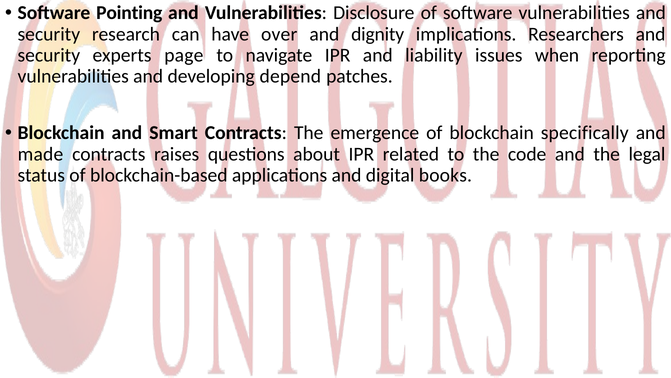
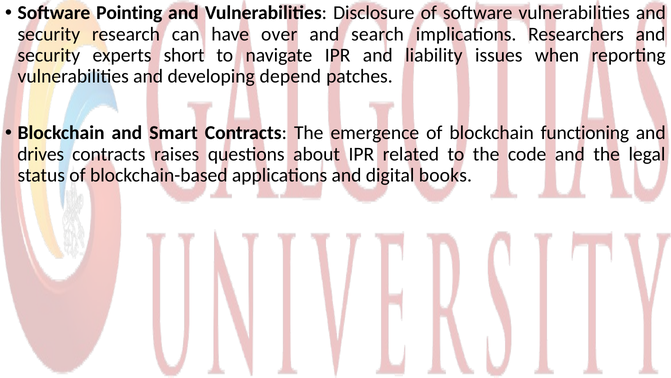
dignity: dignity -> search
page: page -> short
specifically: specifically -> functioning
made: made -> drives
